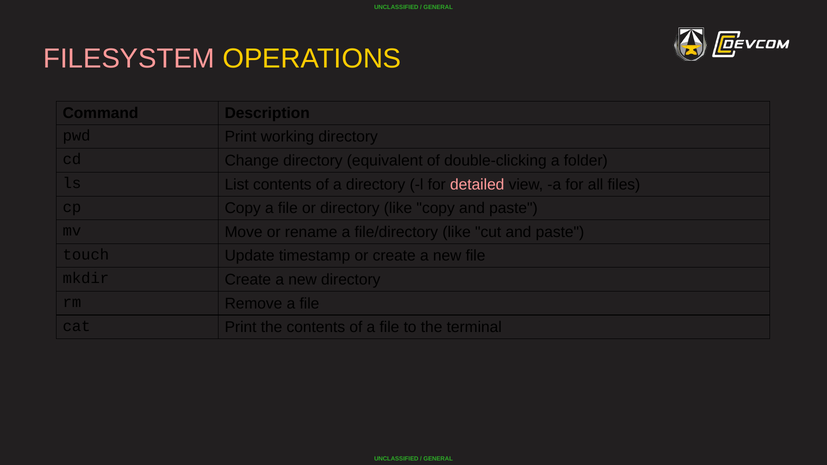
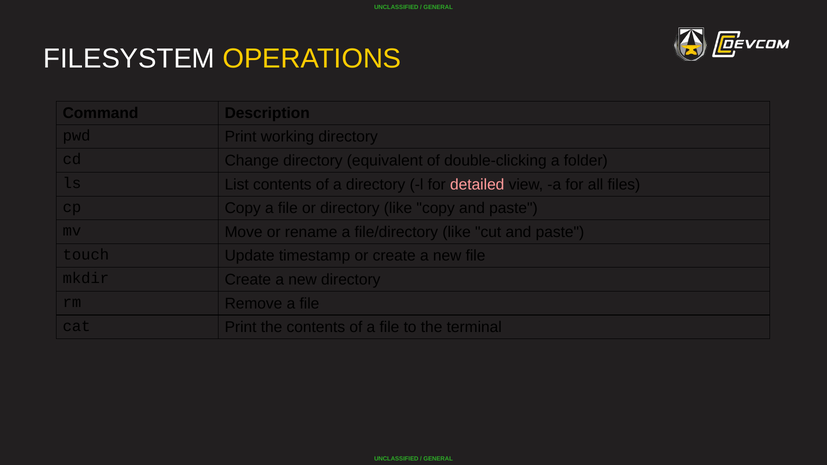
FILESYSTEM colour: pink -> white
